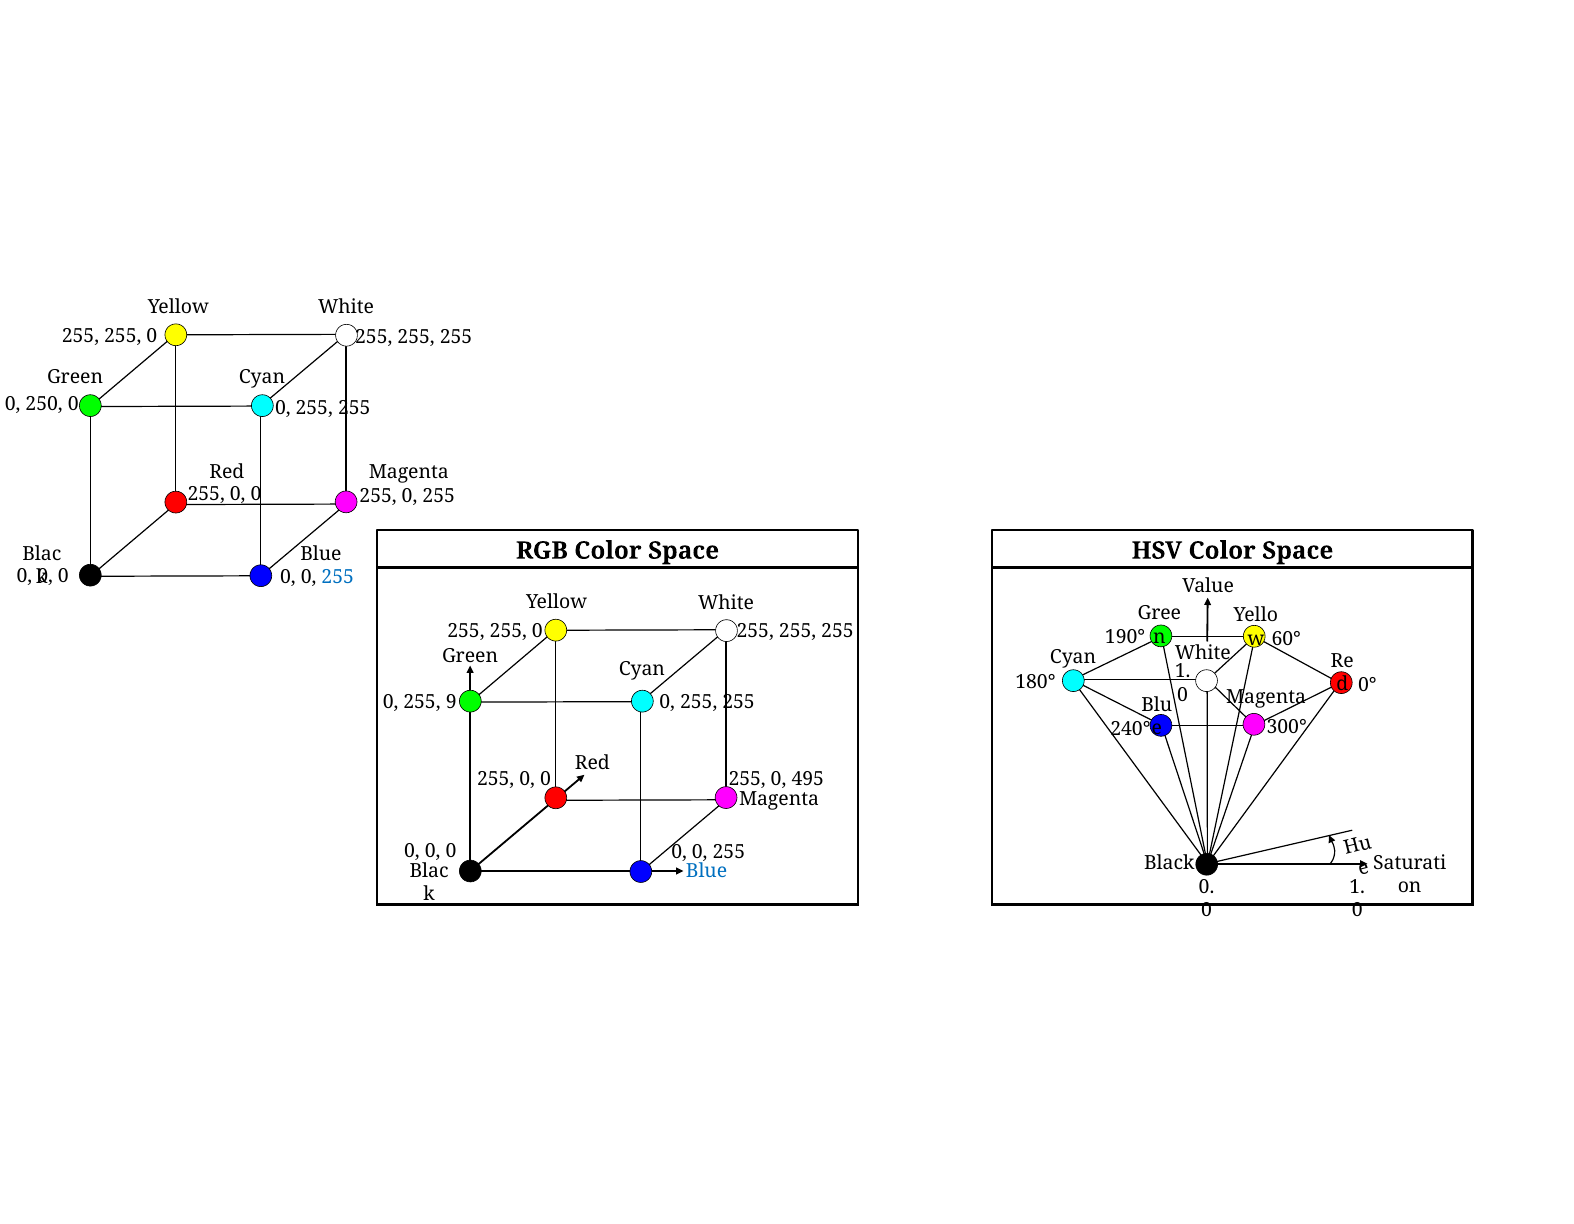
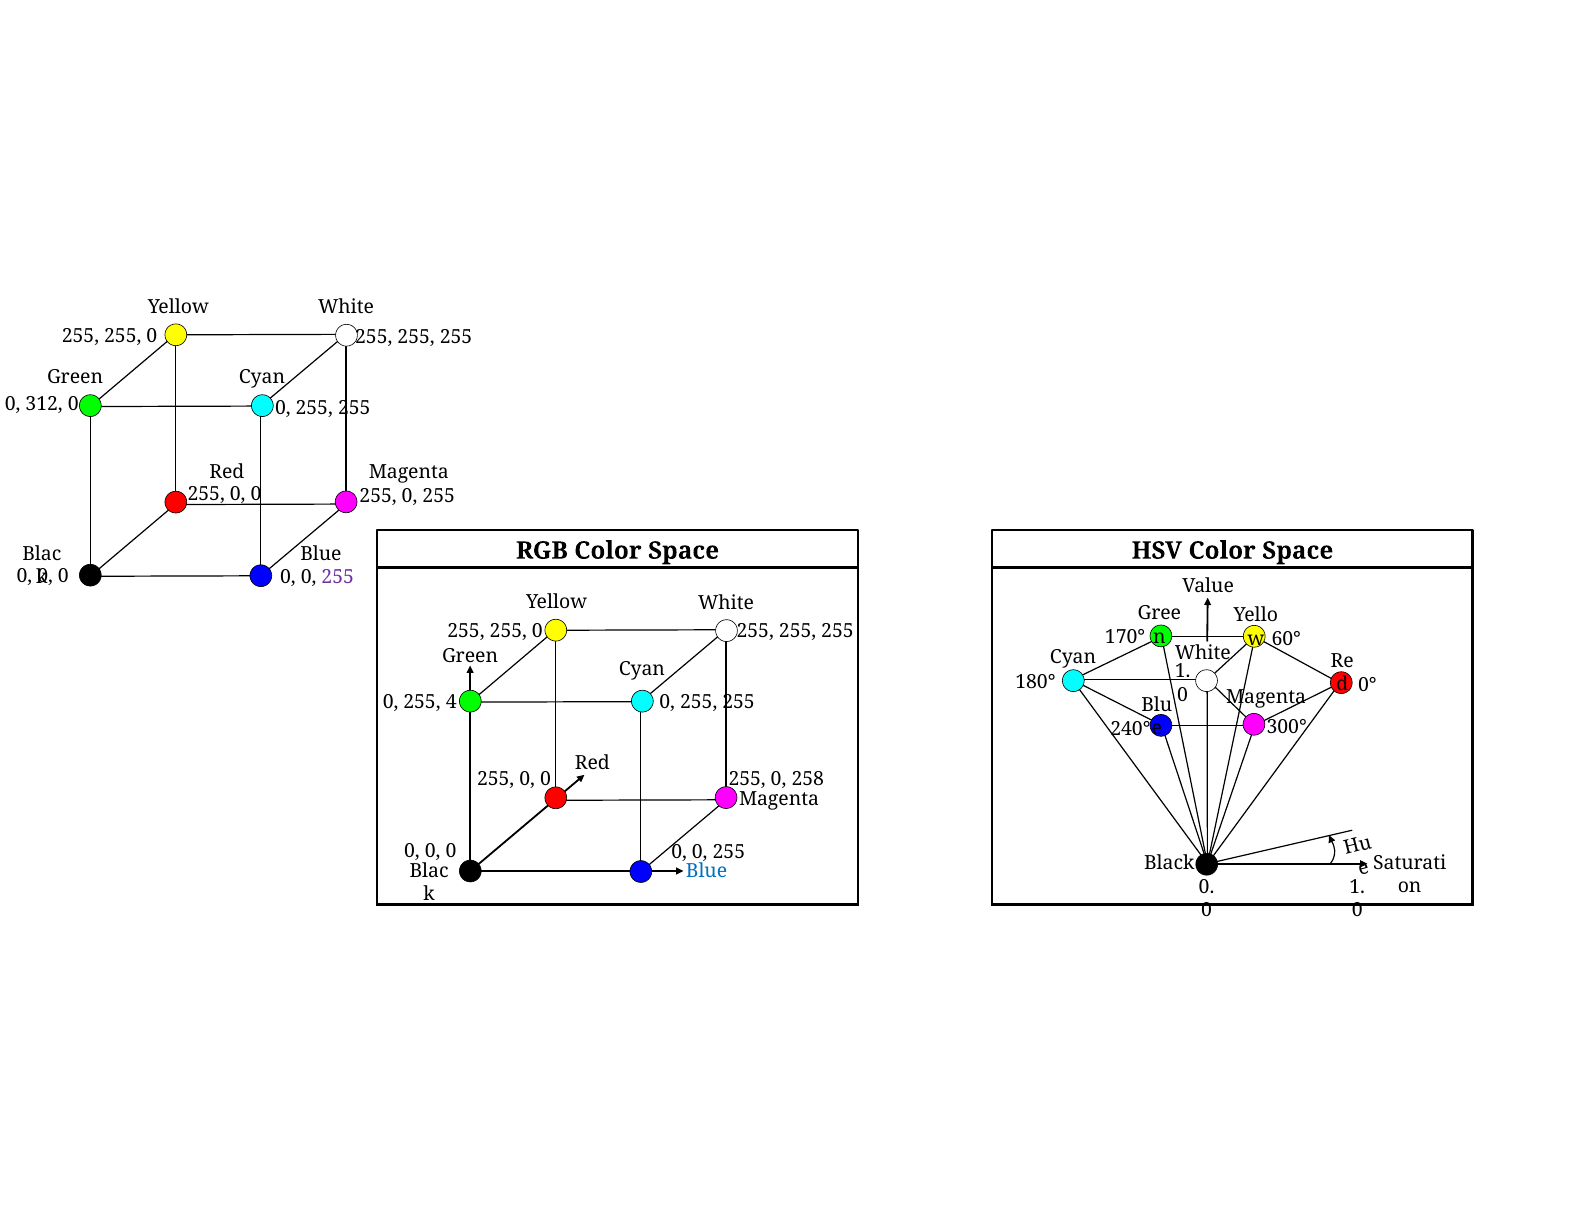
250: 250 -> 312
255 at (338, 577) colour: blue -> purple
190°: 190° -> 170°
9: 9 -> 4
495: 495 -> 258
